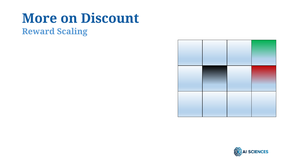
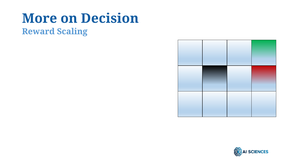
Discount: Discount -> Decision
